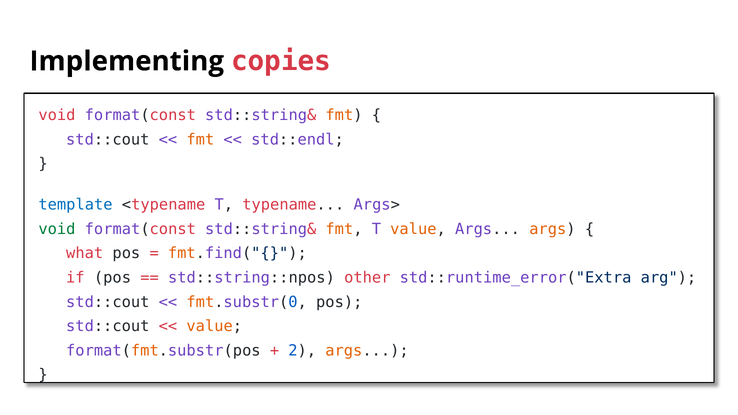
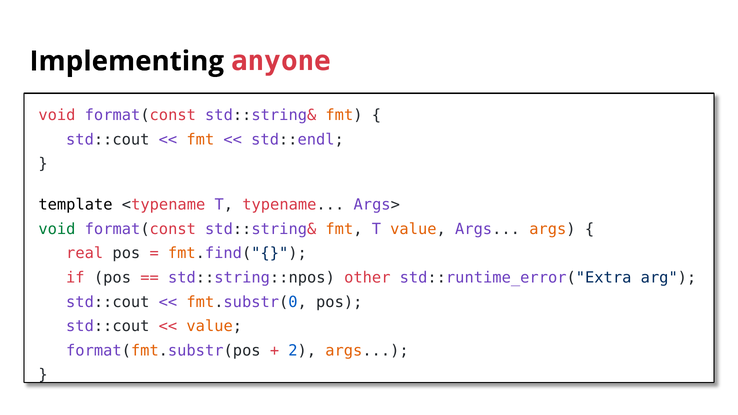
copies: copies -> anyone
template colour: blue -> black
what: what -> real
